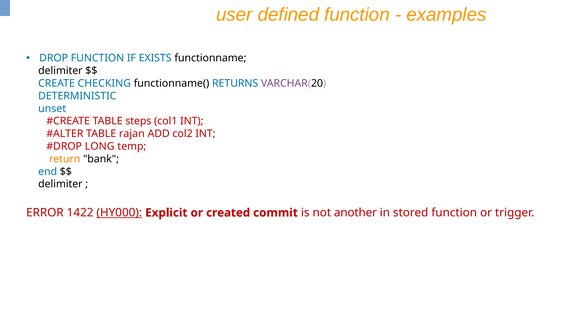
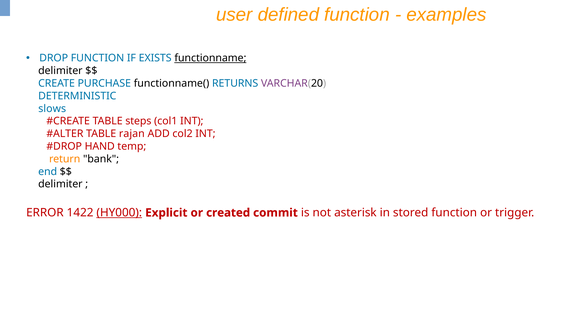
functionname underline: none -> present
CHECKING: CHECKING -> PURCHASE
unset: unset -> slows
LONG: LONG -> HAND
another: another -> asterisk
